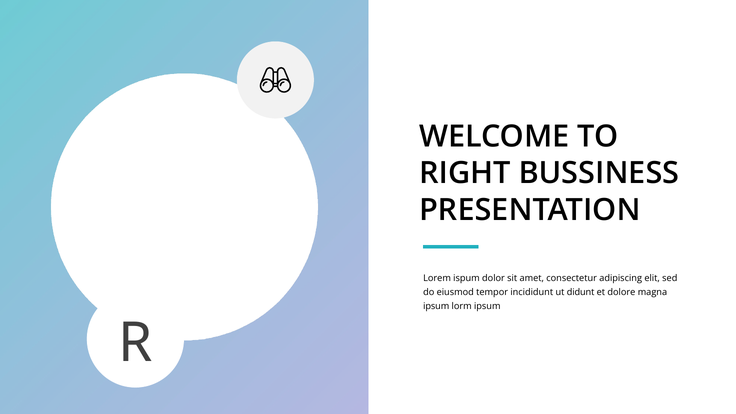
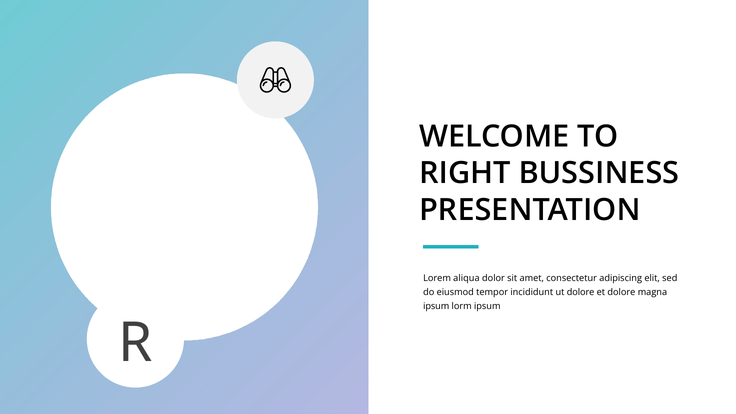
ispum: ispum -> aliqua
ut didunt: didunt -> dolore
